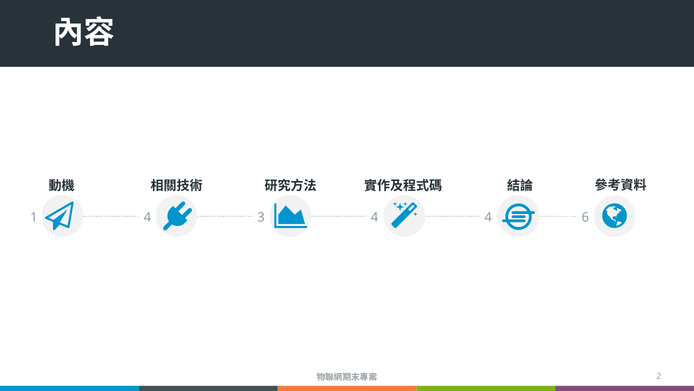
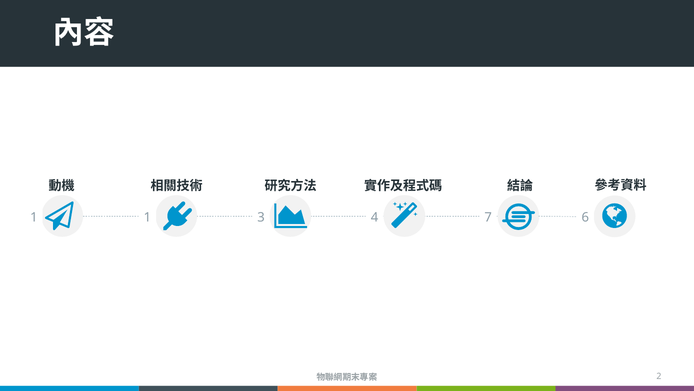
1 4: 4 -> 1
4 4: 4 -> 7
